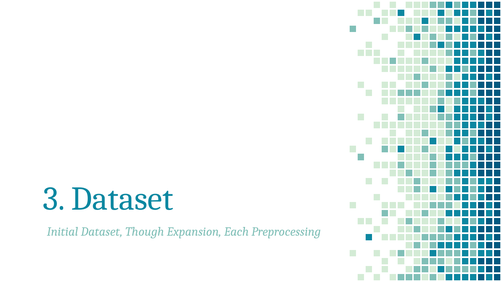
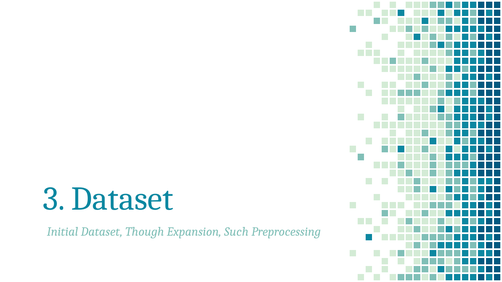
Each: Each -> Such
